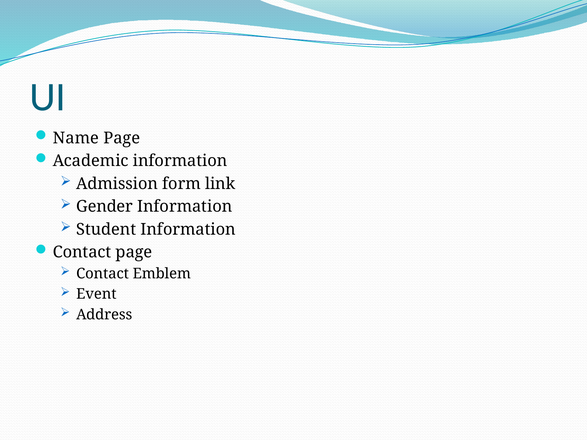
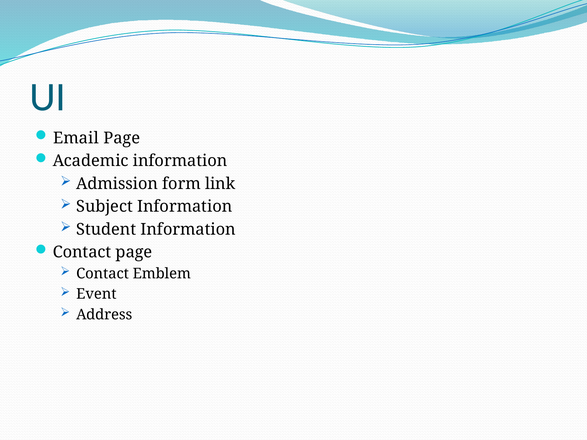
Name: Name -> Email
Gender: Gender -> Subject
